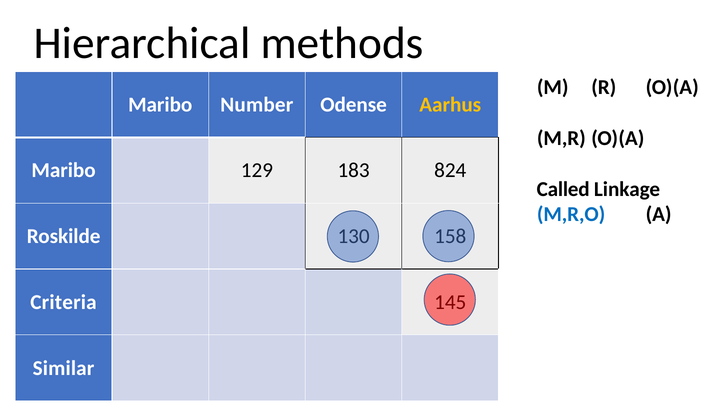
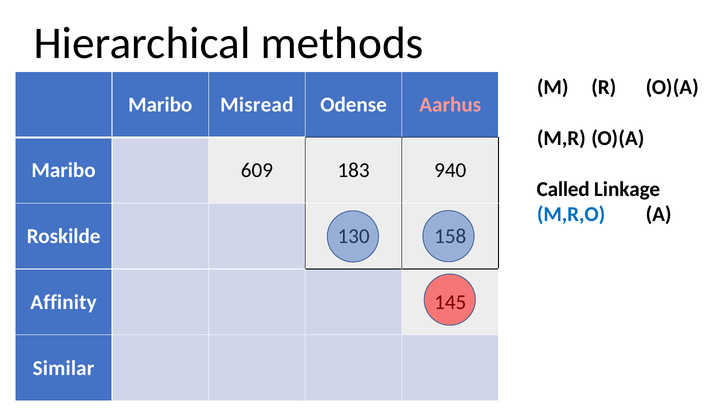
Number: Number -> Misread
Aarhus colour: yellow -> pink
129: 129 -> 609
824: 824 -> 940
Criteria: Criteria -> Affinity
